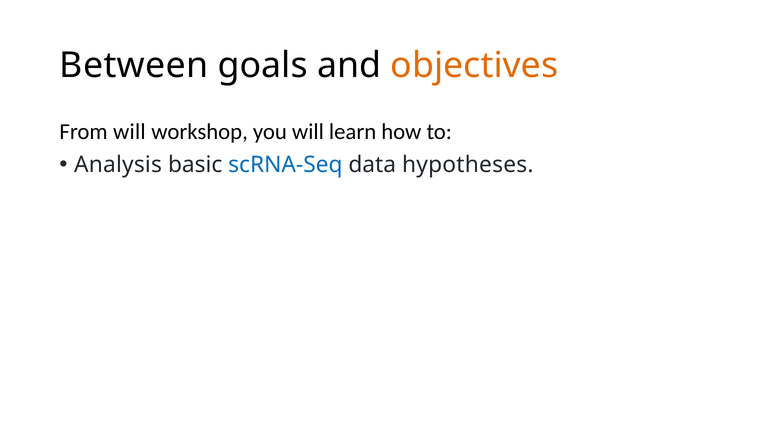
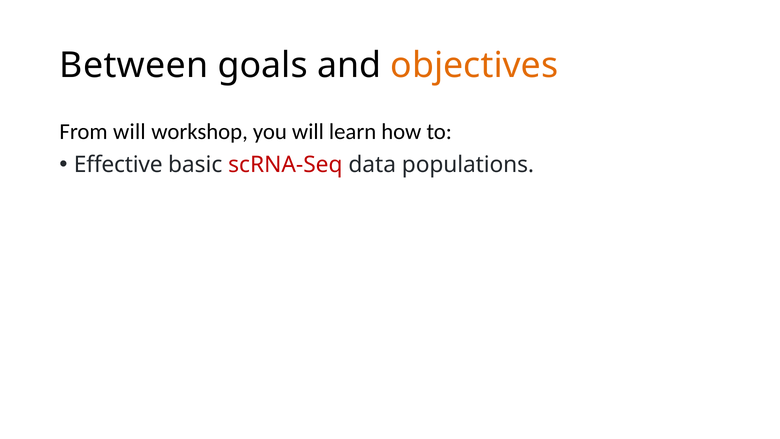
Analysis: Analysis -> Effective
scRNA-Seq colour: blue -> red
hypotheses: hypotheses -> populations
